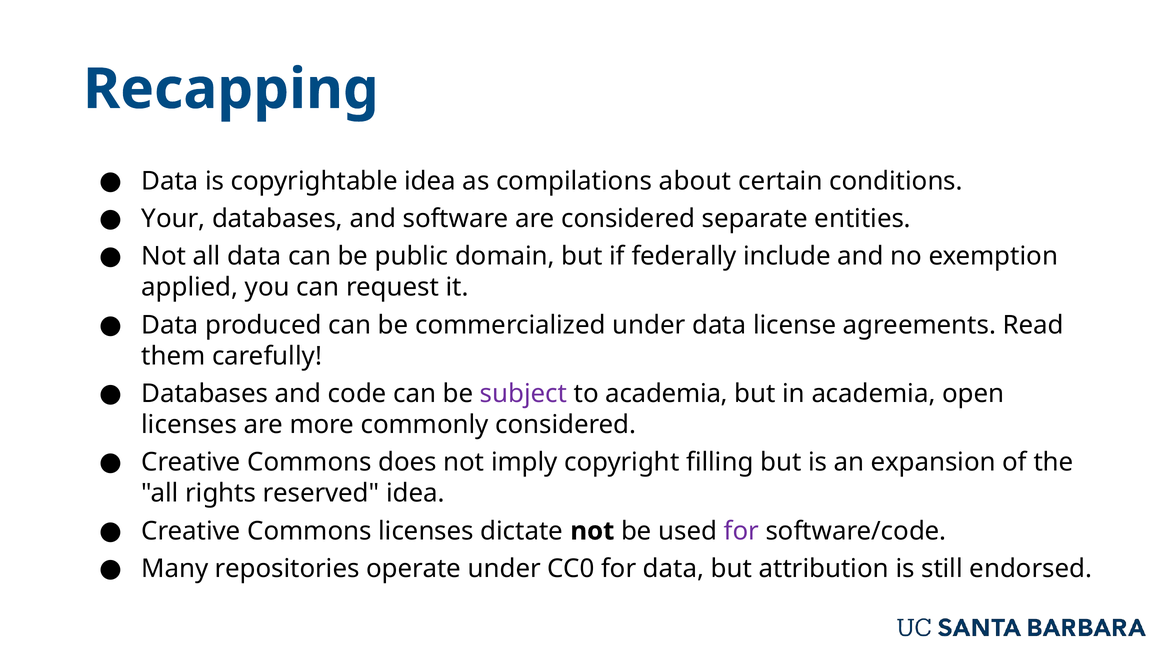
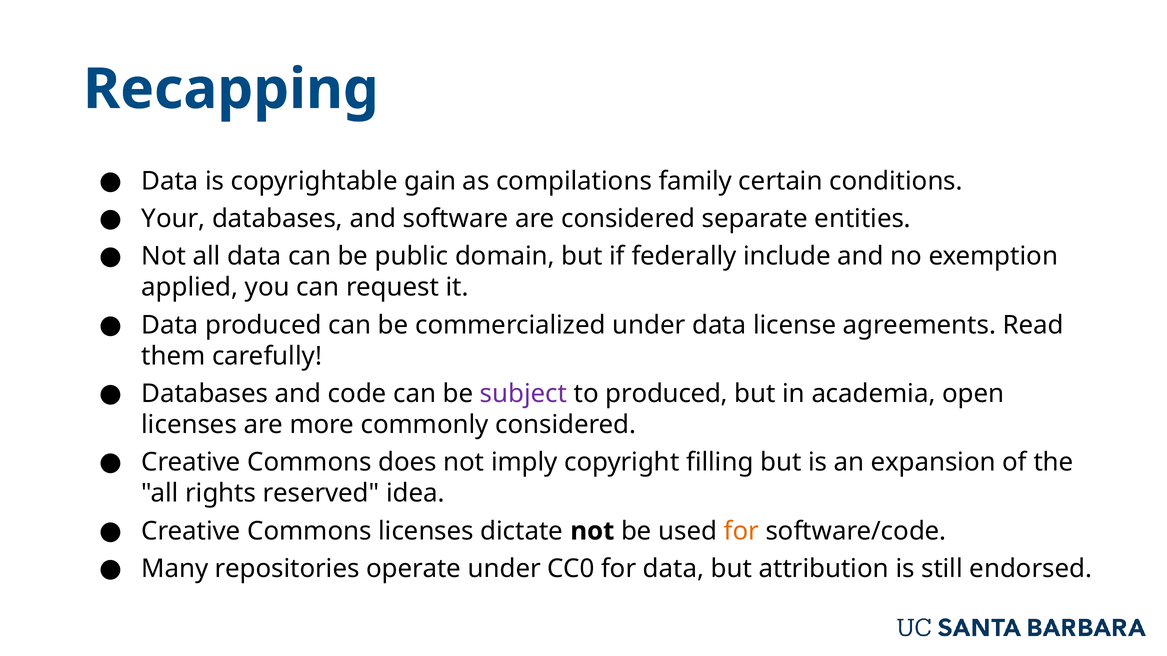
copyrightable idea: idea -> gain
about: about -> family
to academia: academia -> produced
for at (741, 531) colour: purple -> orange
